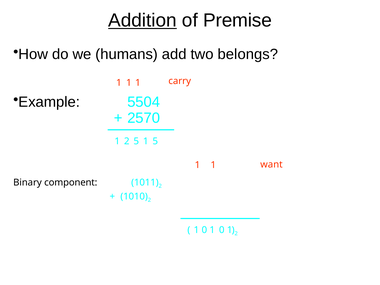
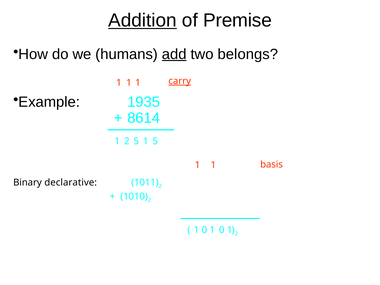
add underline: none -> present
carry underline: none -> present
5504: 5504 -> 1935
2570: 2570 -> 8614
want: want -> basis
component: component -> declarative
